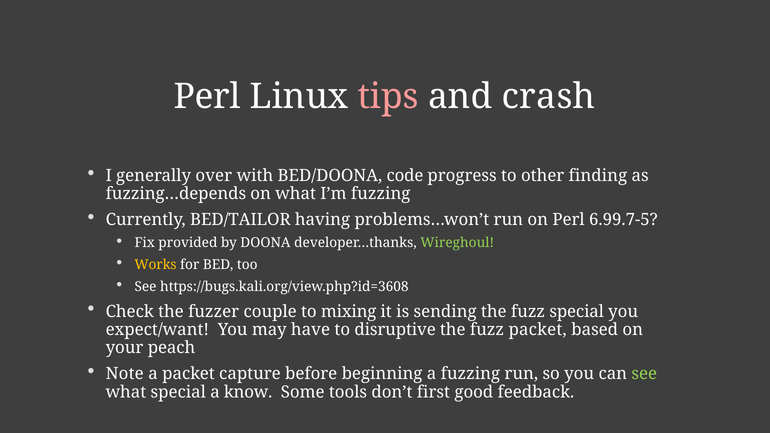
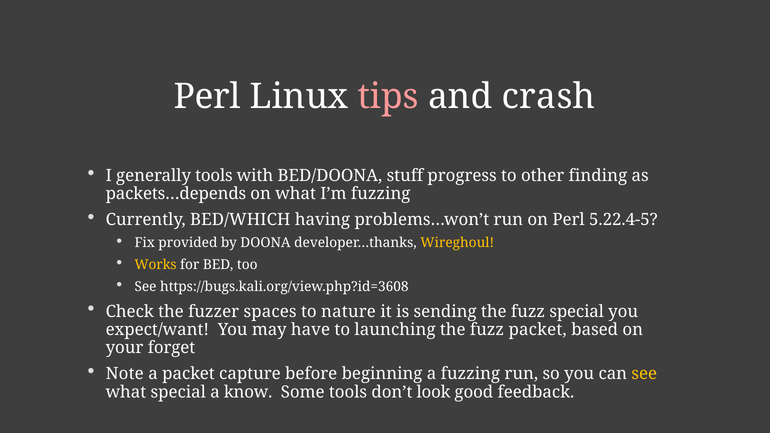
generally over: over -> tools
code: code -> stuff
fuzzing…depends: fuzzing…depends -> packets…depends
BED/TAILOR: BED/TAILOR -> BED/WHICH
6.99.7-5: 6.99.7-5 -> 5.22.4-5
Wireghoul colour: light green -> yellow
couple: couple -> spaces
mixing: mixing -> nature
disruptive: disruptive -> launching
peach: peach -> forget
see at (644, 374) colour: light green -> yellow
first: first -> look
